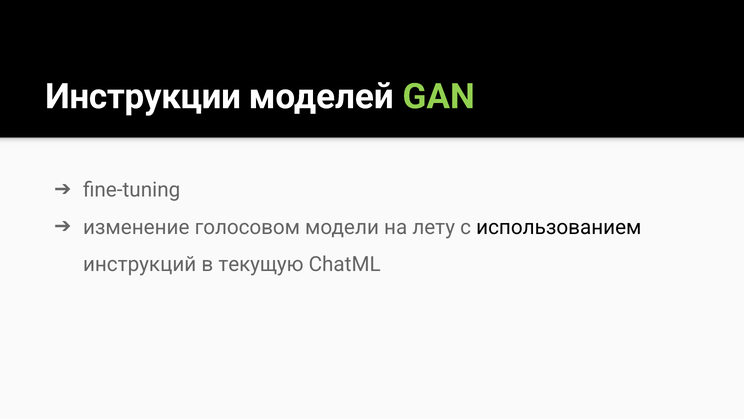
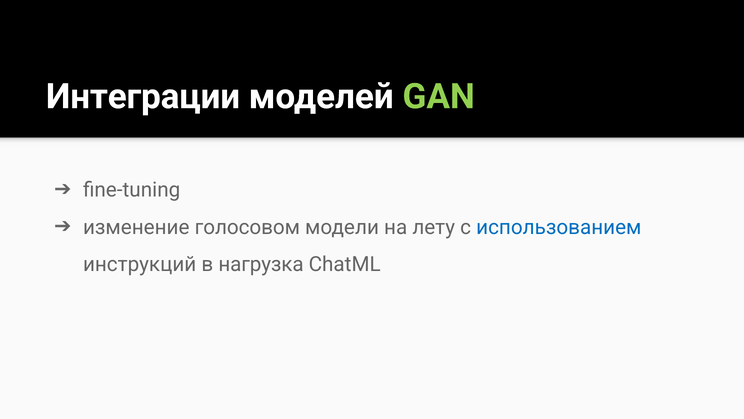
Инструкции: Инструкции -> Интеграции
использованием colour: black -> blue
текущую: текущую -> нагрузка
